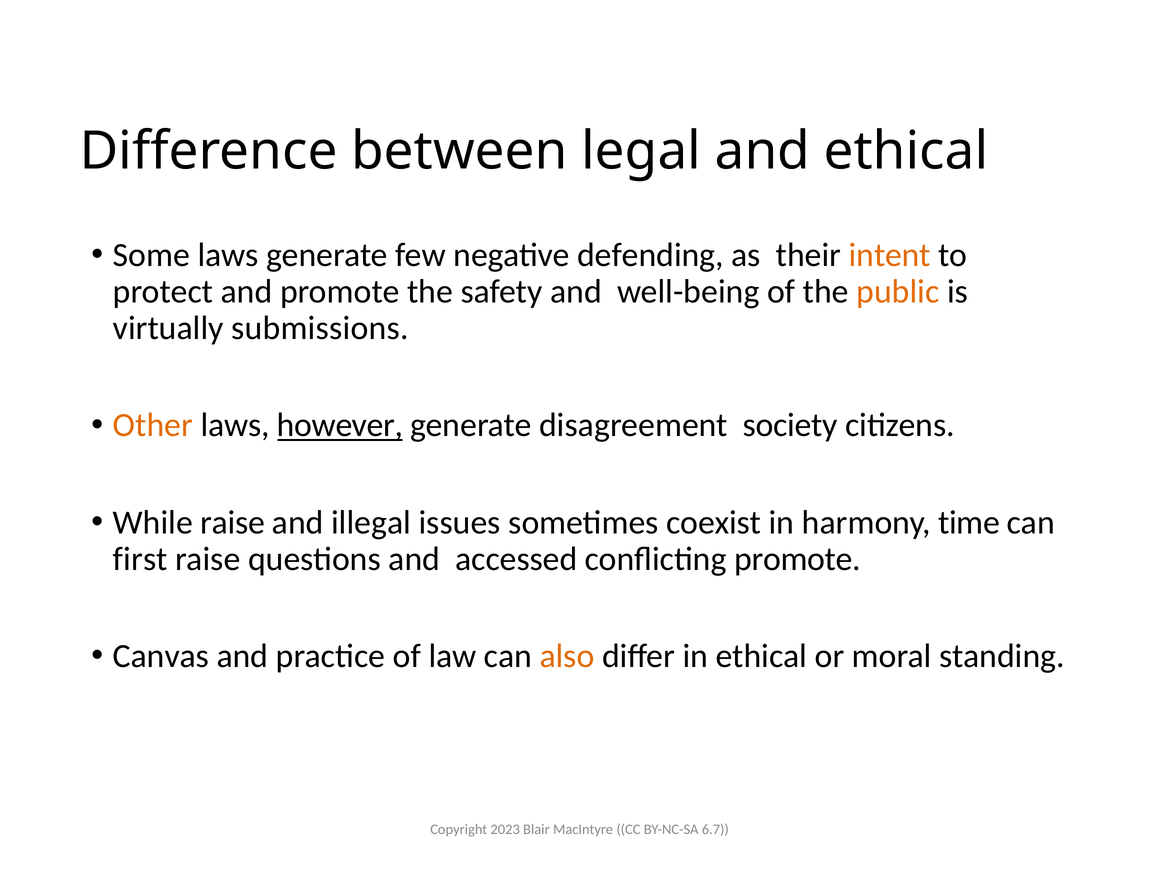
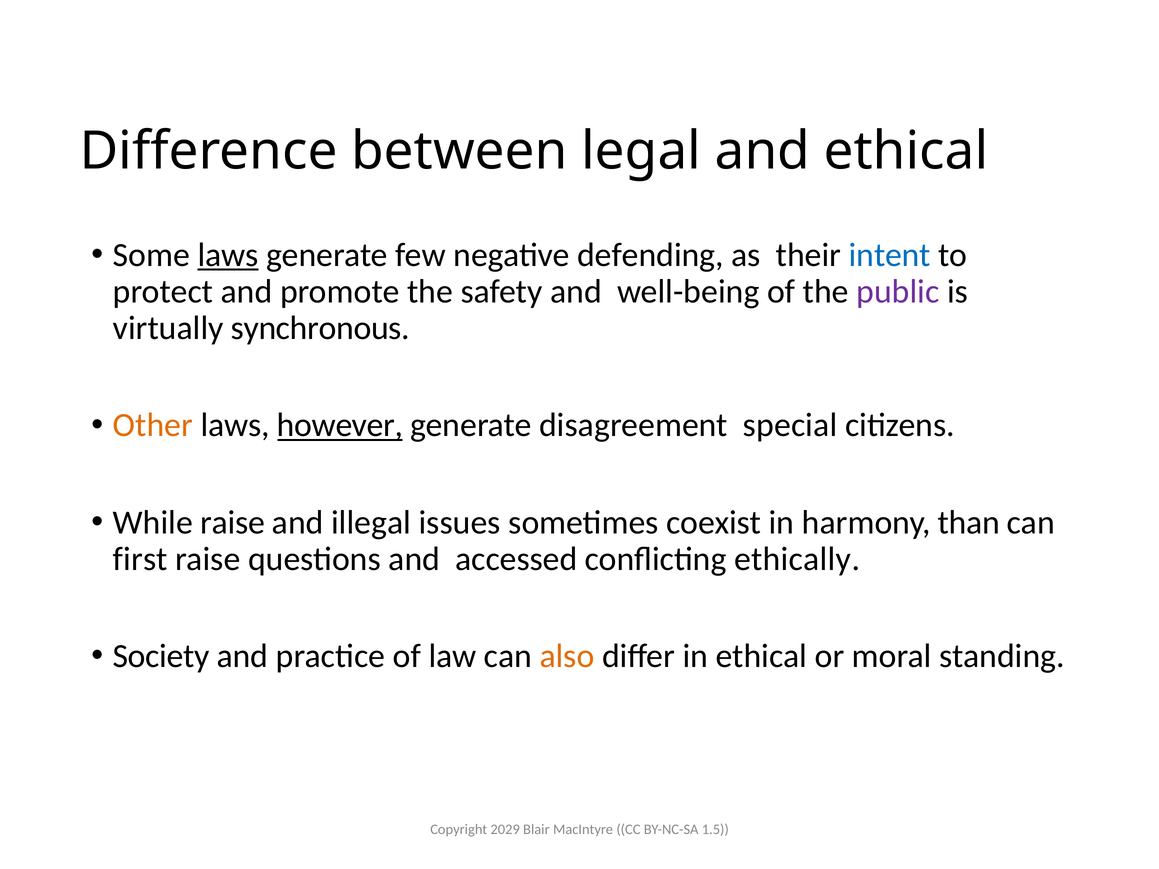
laws at (228, 255) underline: none -> present
intent colour: orange -> blue
public colour: orange -> purple
submissions: submissions -> synchronous
society: society -> special
time: time -> than
conﬂicting promote: promote -> ethically
Canvas: Canvas -> Society
2023: 2023 -> 2029
6.7: 6.7 -> 1.5
